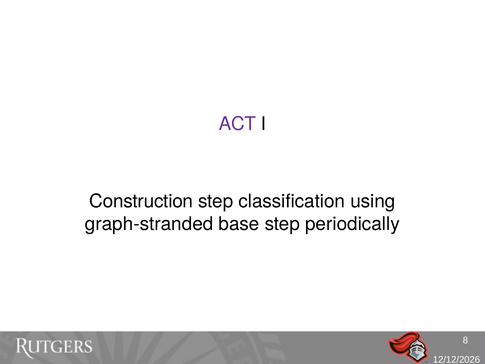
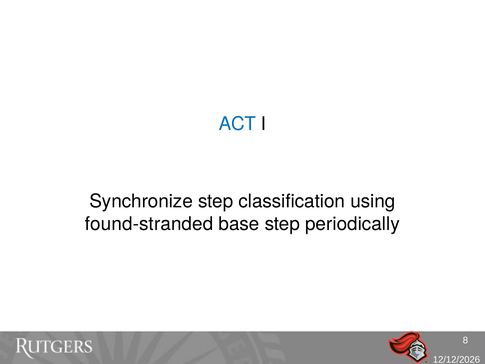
ACT colour: purple -> blue
Construction: Construction -> Synchronize
graph-stranded: graph-stranded -> found-stranded
